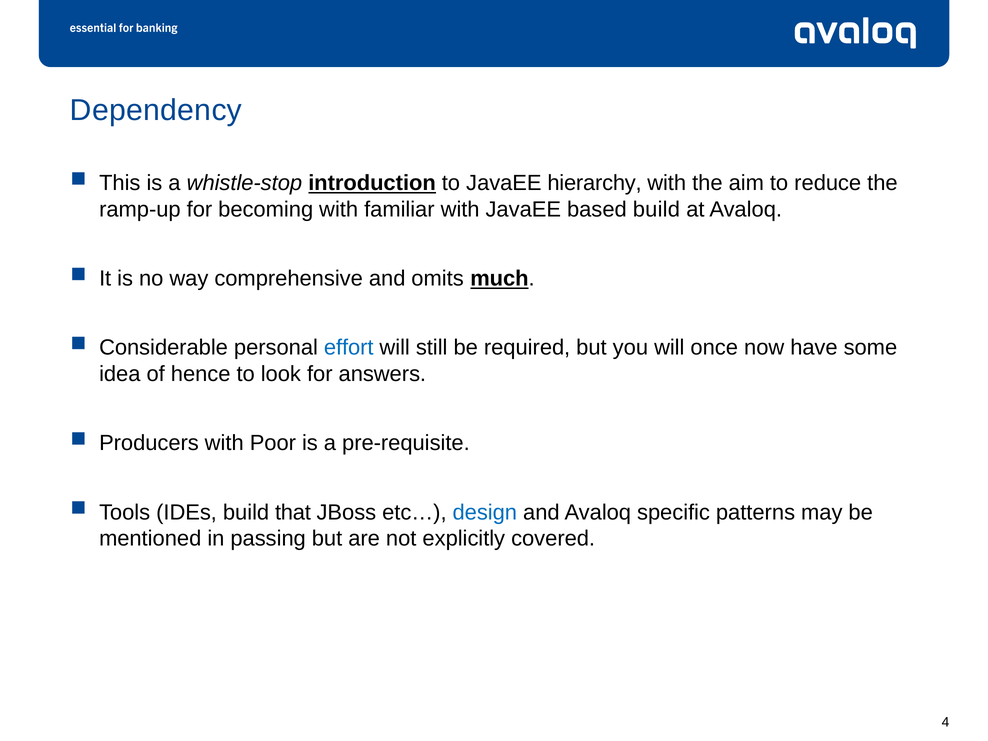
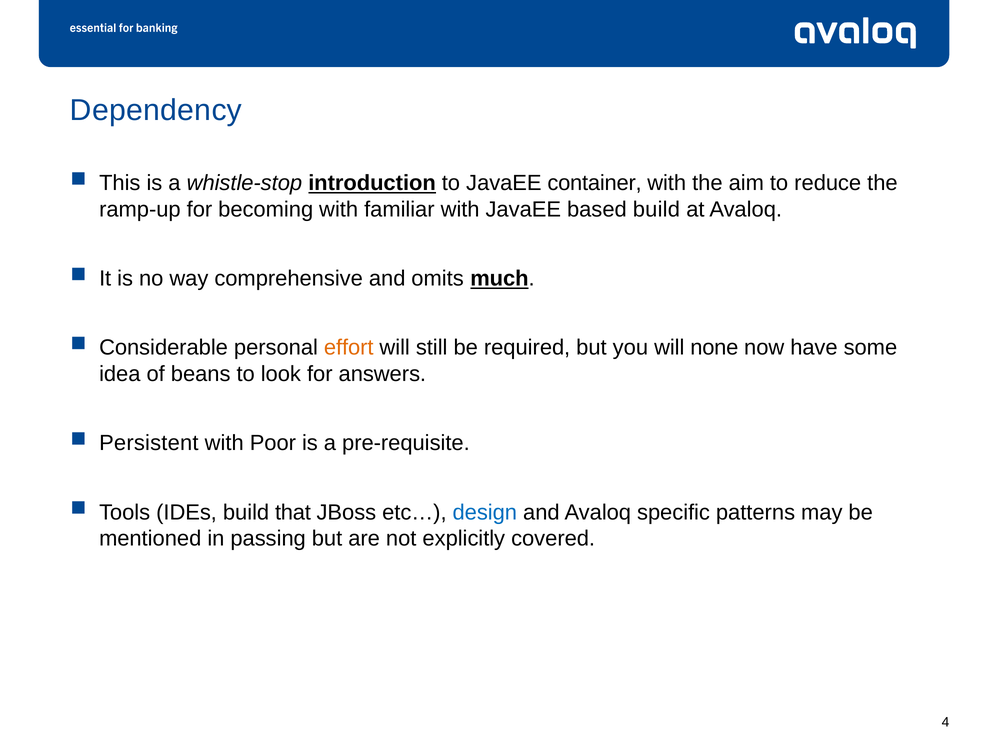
hierarchy: hierarchy -> container
effort colour: blue -> orange
once: once -> none
hence: hence -> beans
Producers: Producers -> Persistent
